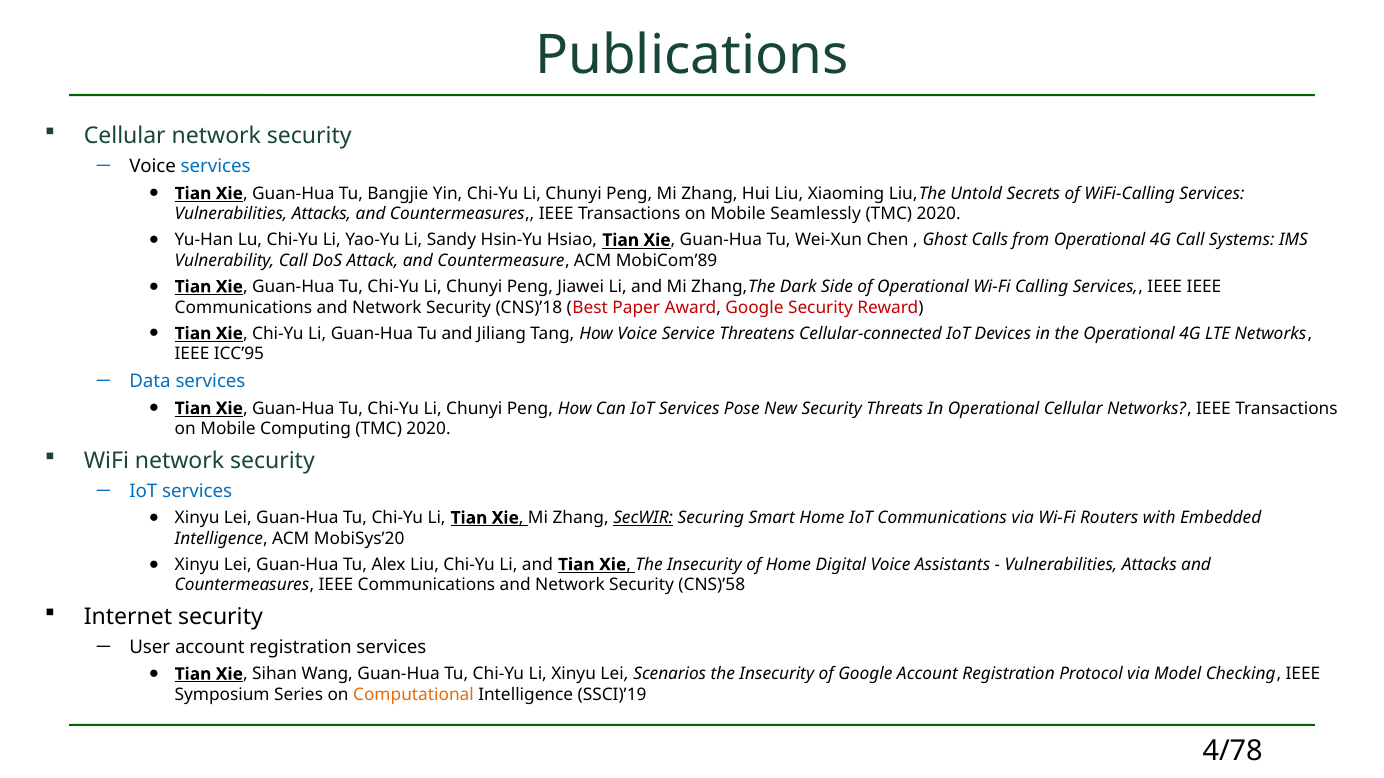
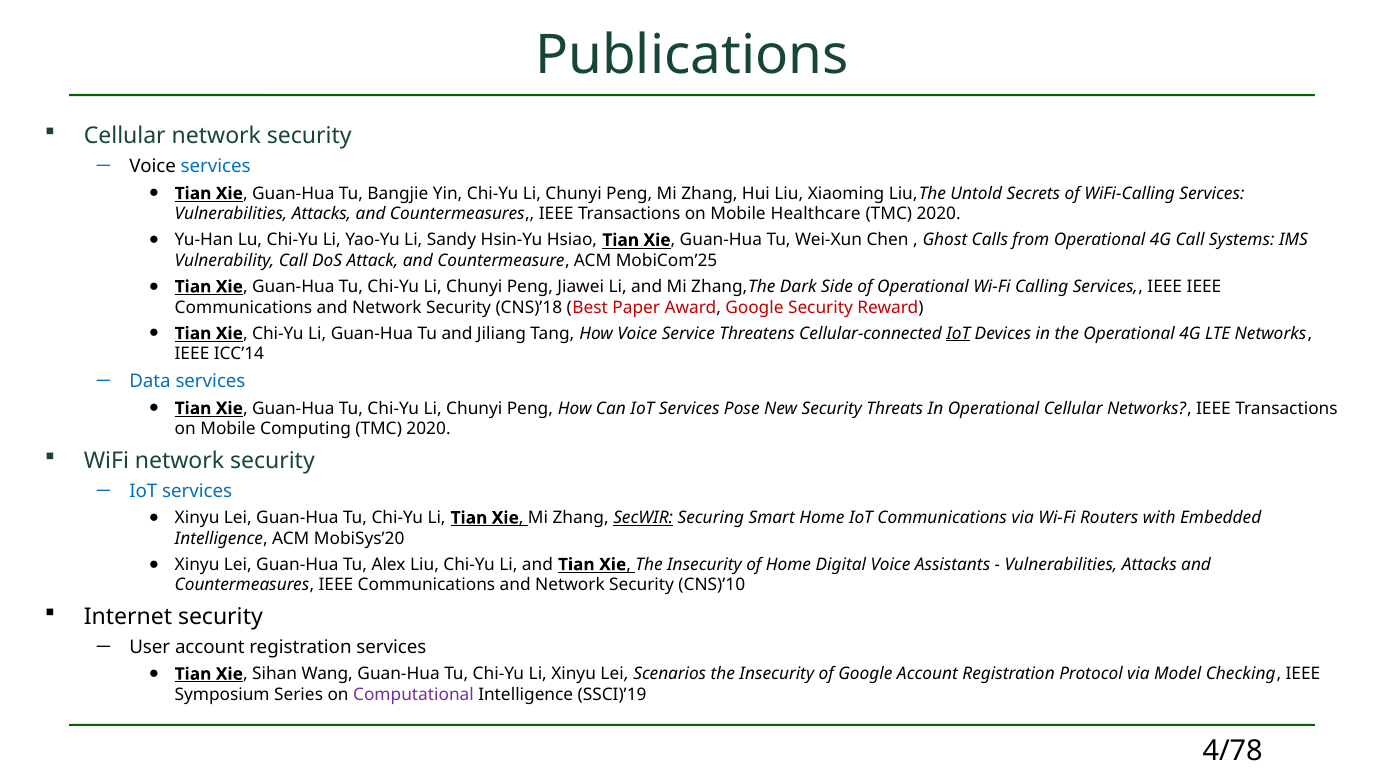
Seamlessly: Seamlessly -> Healthcare
MobiCom’89: MobiCom’89 -> MobiCom’25
IoT at (958, 334) underline: none -> present
ICC’95: ICC’95 -> ICC’14
CNS)’58: CNS)’58 -> CNS)’10
Computational colour: orange -> purple
